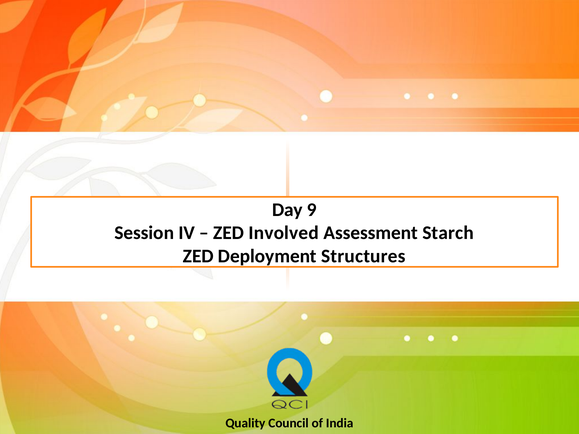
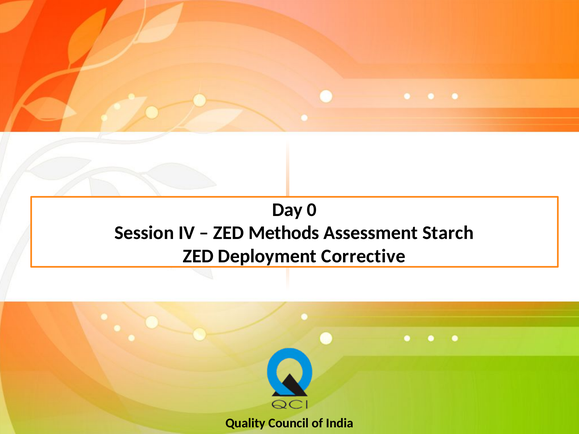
9: 9 -> 0
Involved: Involved -> Methods
Structures: Structures -> Corrective
